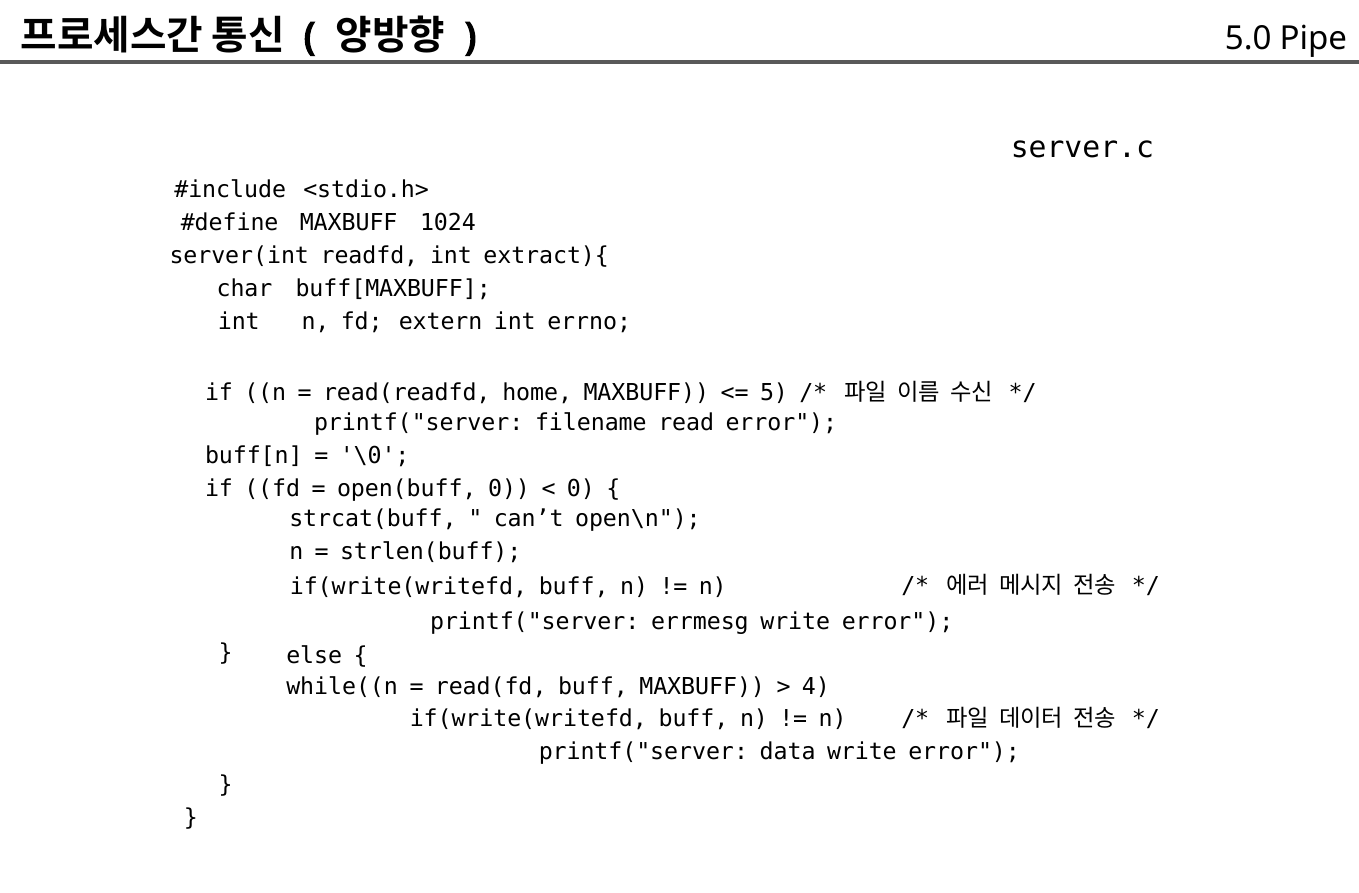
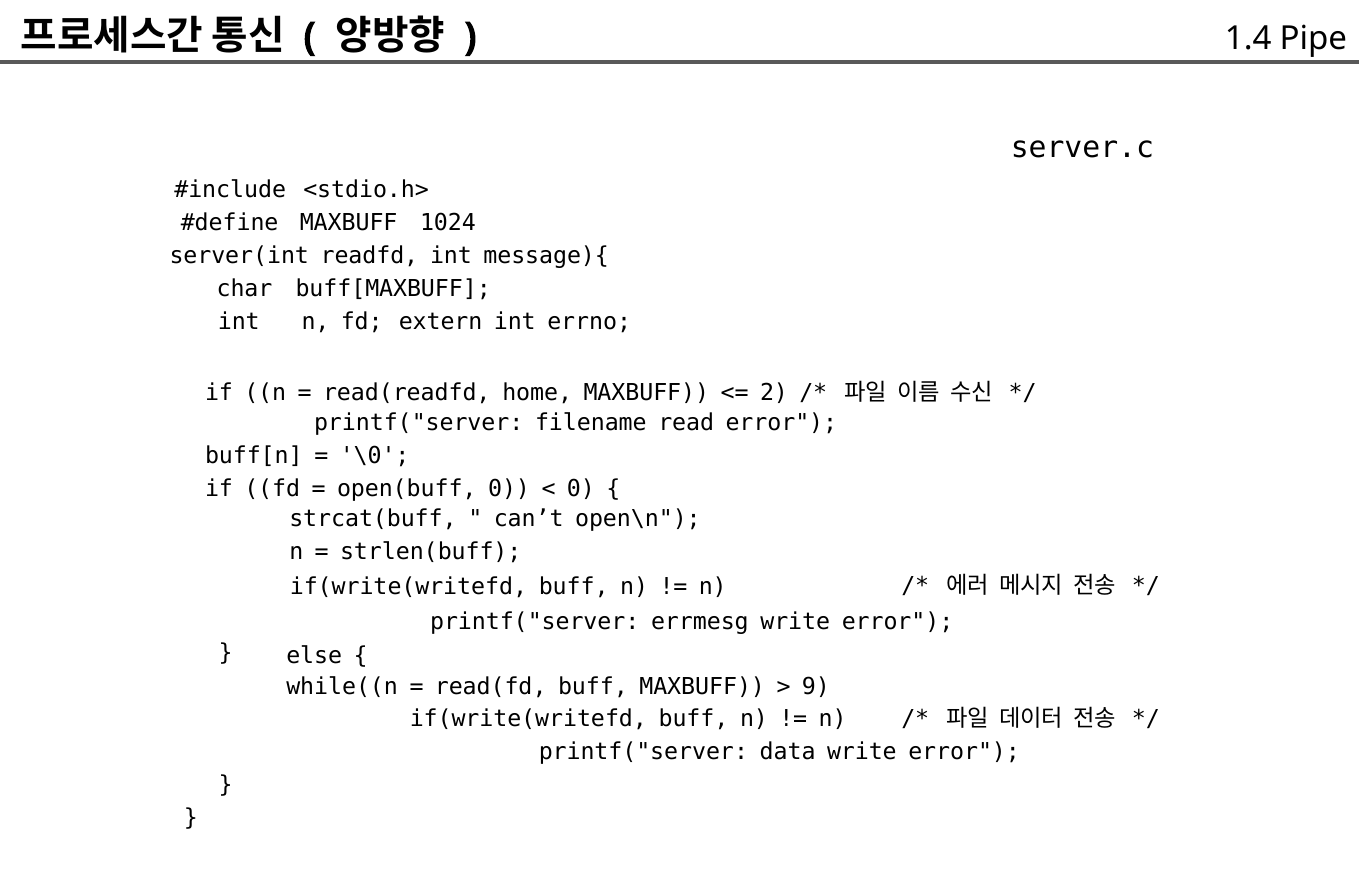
5.0: 5.0 -> 1.4
extract){: extract){ -> message){
5: 5 -> 2
4: 4 -> 9
